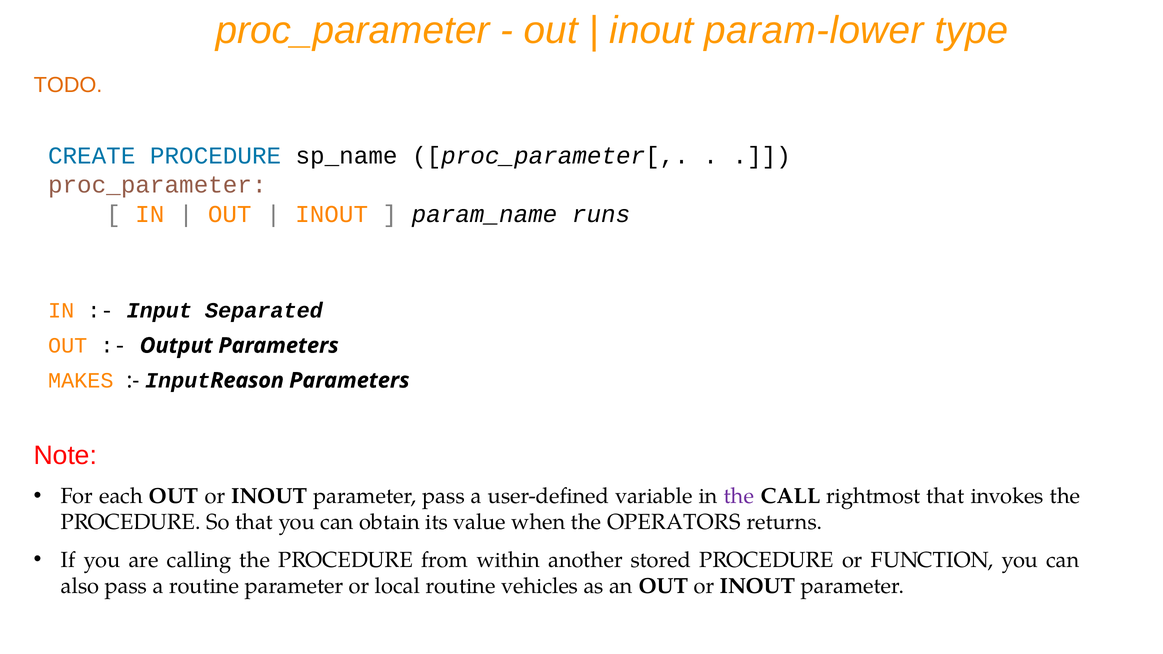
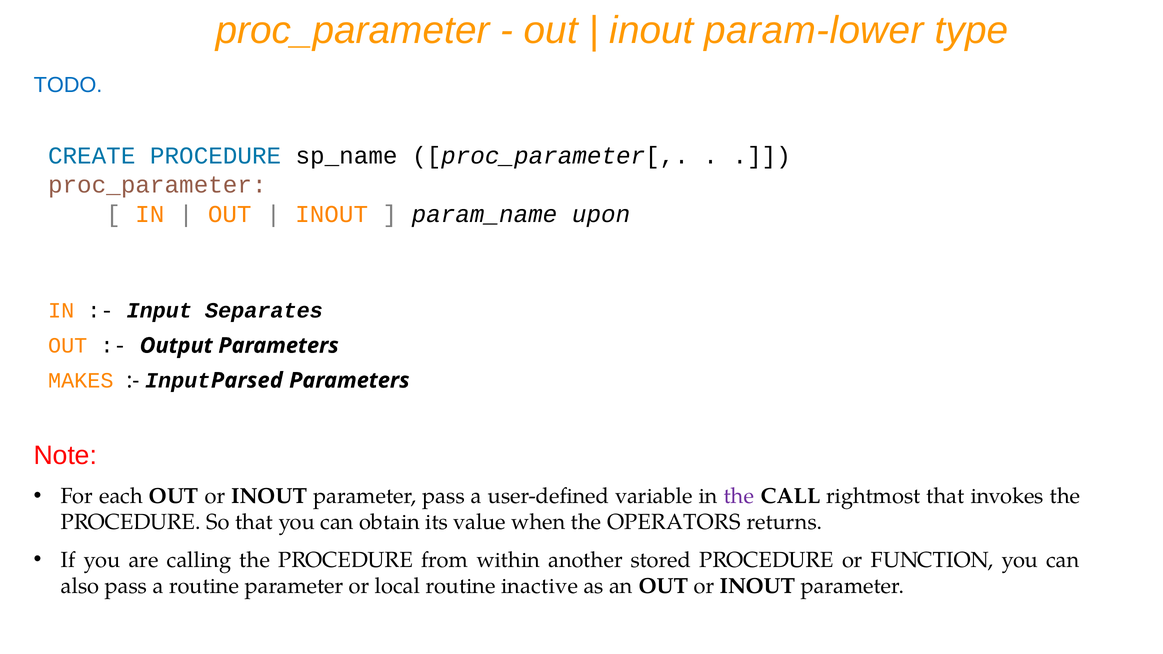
TODO colour: orange -> blue
runs: runs -> upon
Separated: Separated -> Separates
Reason: Reason -> Parsed
vehicles: vehicles -> inactive
